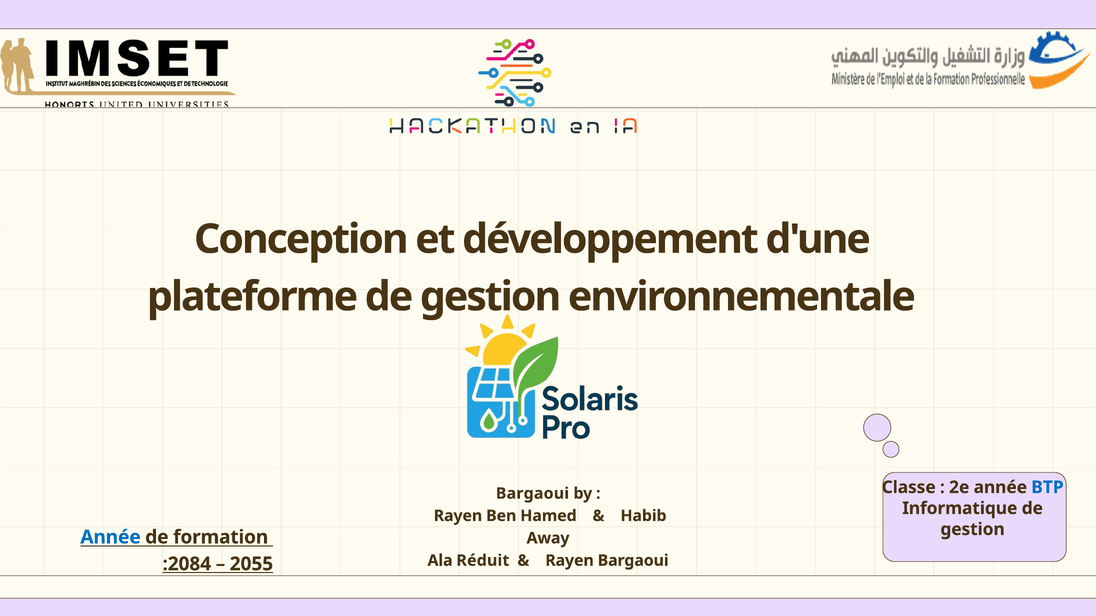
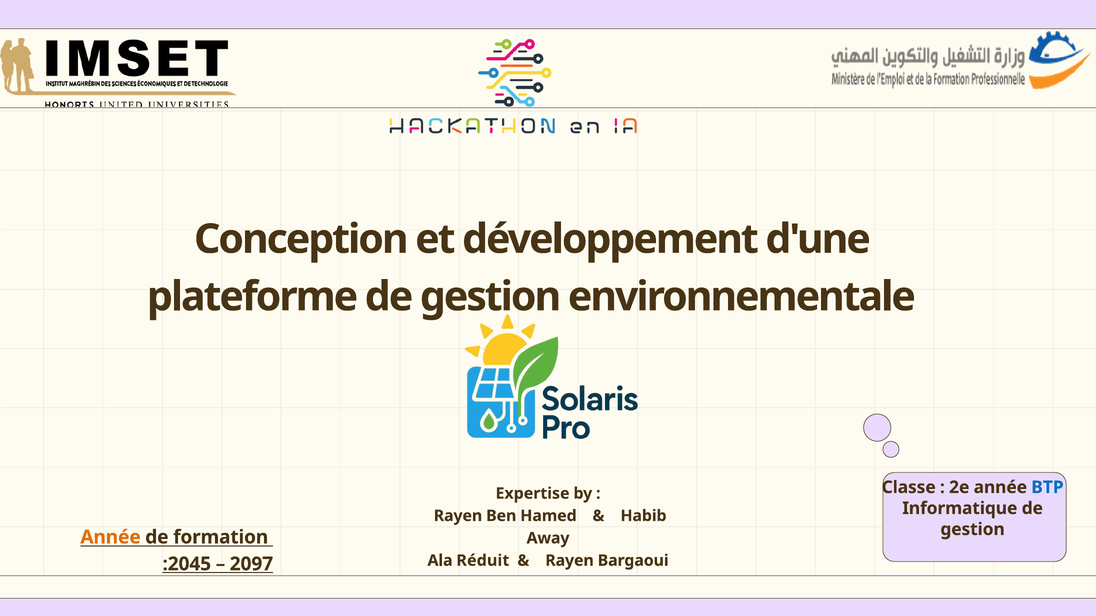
Bargaoui at (532, 494): Bargaoui -> Expertise
Année at (111, 538) colour: blue -> orange
:2084: :2084 -> :2045
2055: 2055 -> 2097
